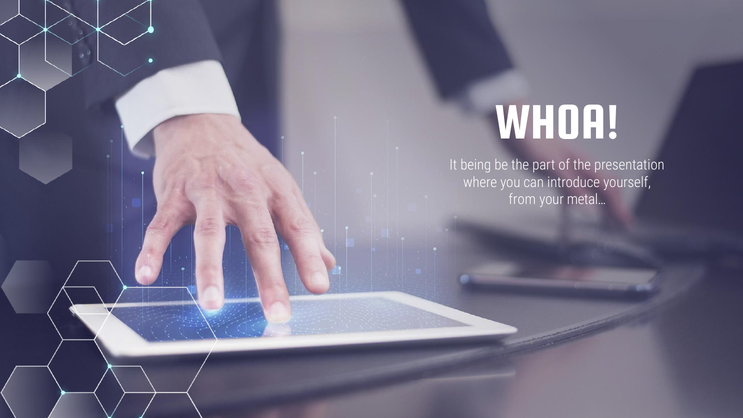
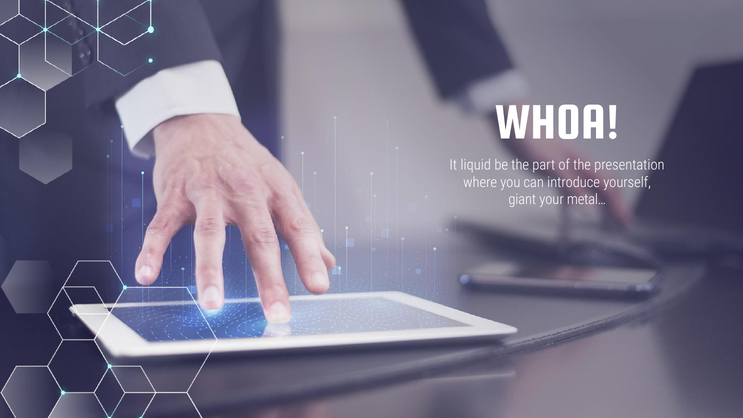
being: being -> liquid
from: from -> giant
